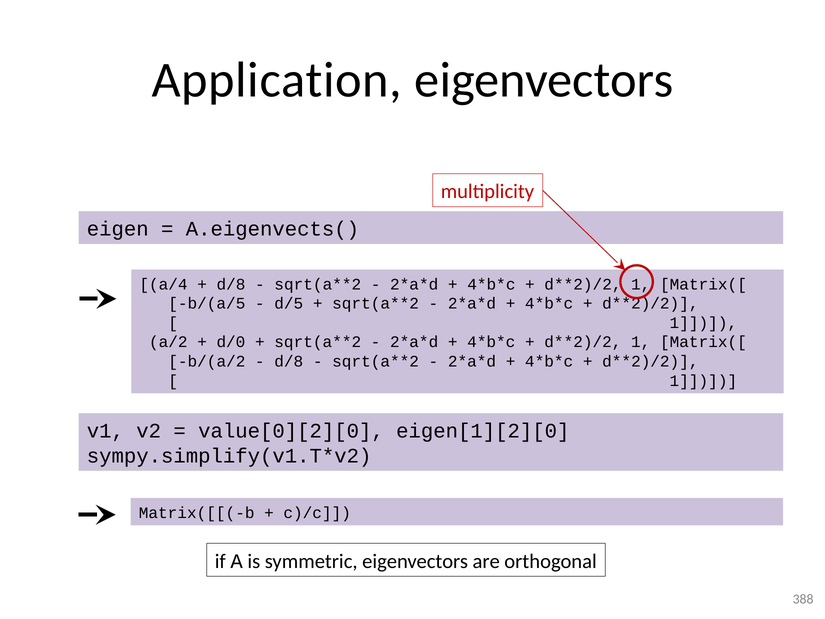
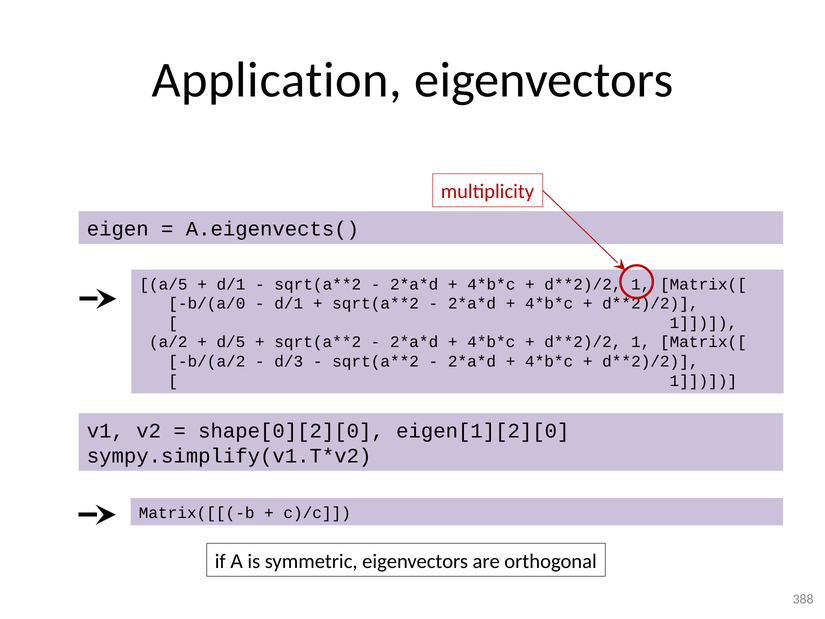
a/4: a/4 -> a/5
d/8 at (231, 284): d/8 -> d/1
b/(a/5: b/(a/5 -> b/(a/0
d/5 at (289, 304): d/5 -> d/1
d/0: d/0 -> d/5
d/8 at (289, 361): d/8 -> d/3
value[0][2][0: value[0][2][0 -> shape[0][2][0
